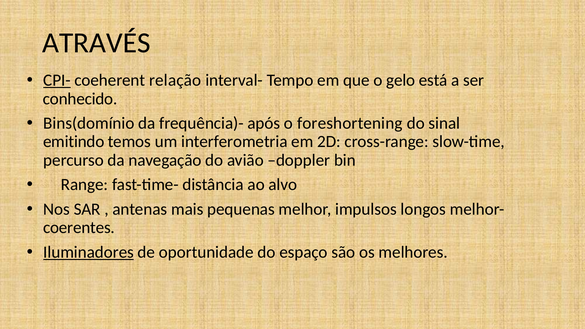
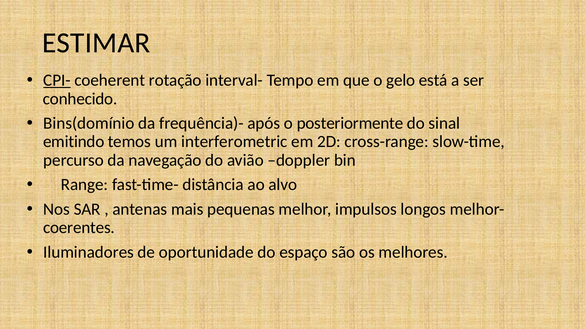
ATRAVÉS: ATRAVÉS -> ESTIMAR
relação: relação -> rotação
foreshortening: foreshortening -> posteriormente
interferometria: interferometria -> interferometric
Iluminadores underline: present -> none
